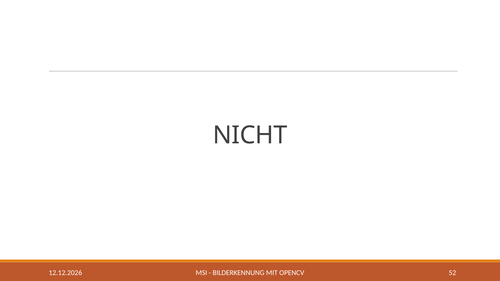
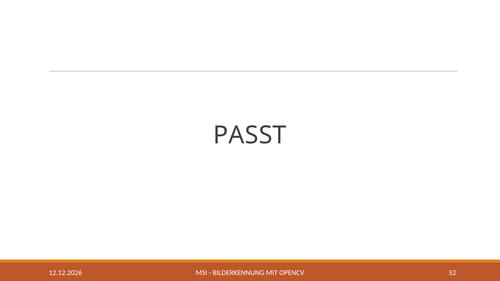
NICHT: NICHT -> PASST
